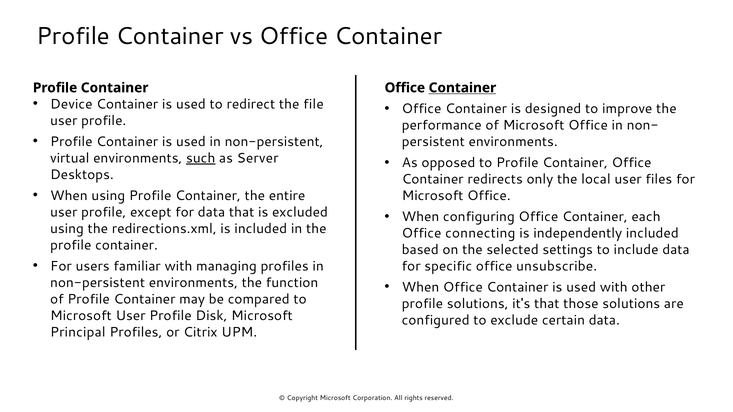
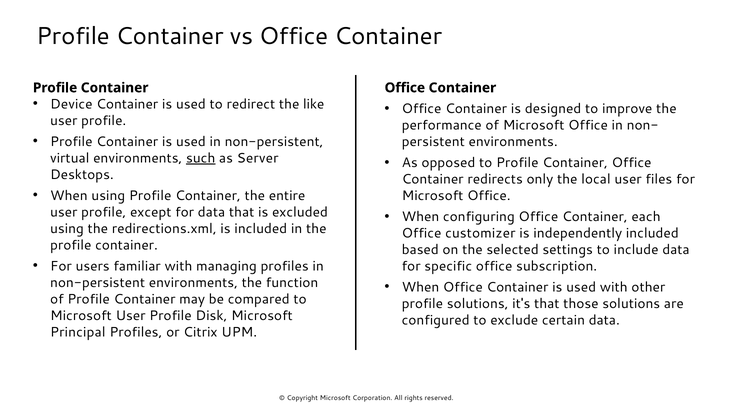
Container at (462, 88) underline: present -> none
file: file -> like
connecting: connecting -> customizer
unsubscribe: unsubscribe -> subscription
